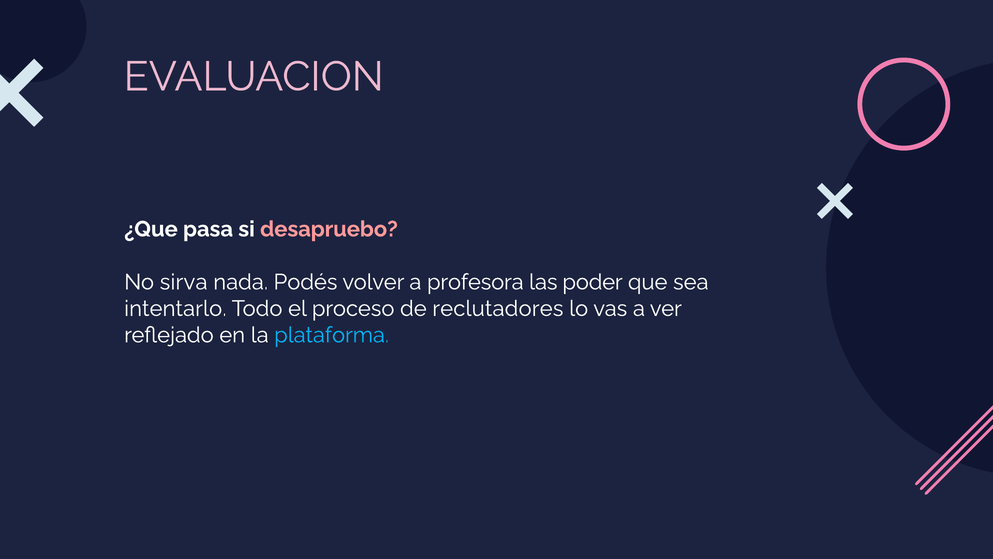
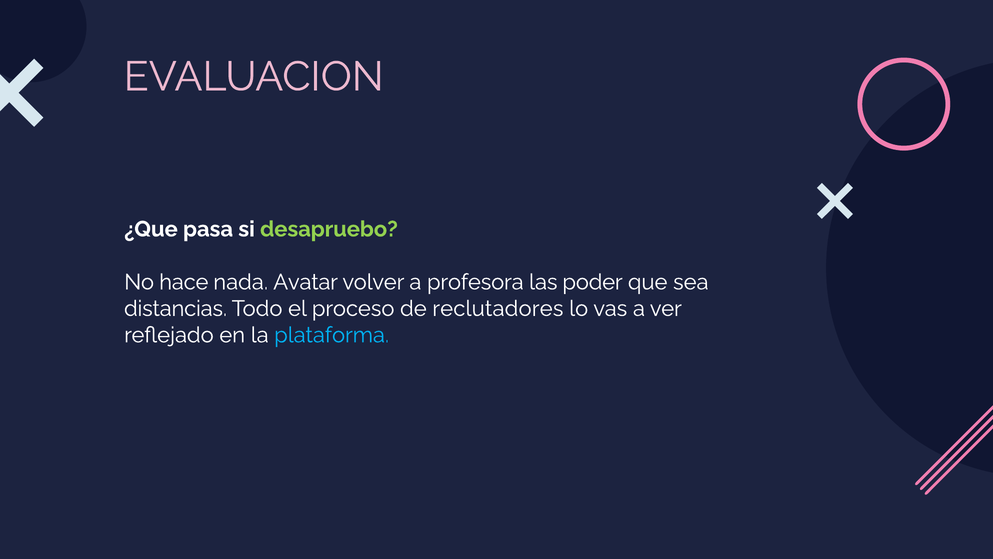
desapruebo colour: pink -> light green
sirva: sirva -> hace
Podés: Podés -> Avatar
intentarlo: intentarlo -> distancias
